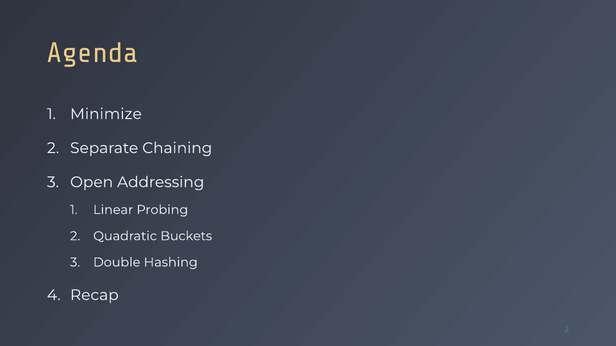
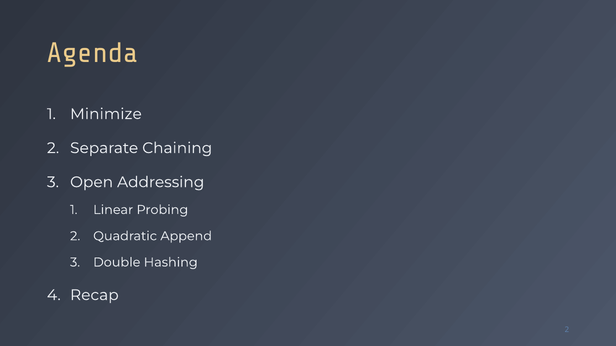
Buckets: Buckets -> Append
